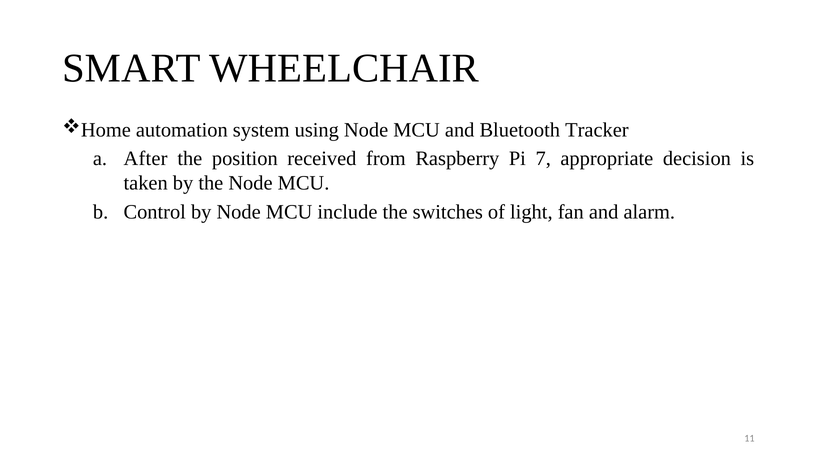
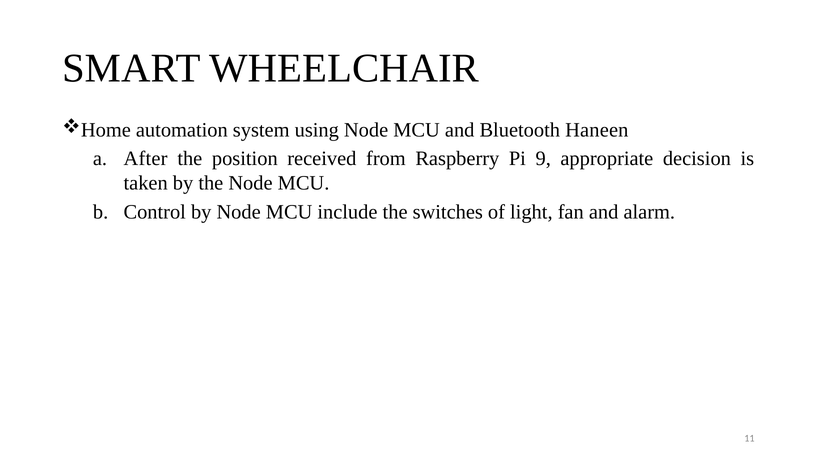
Tracker: Tracker -> Haneen
7: 7 -> 9
